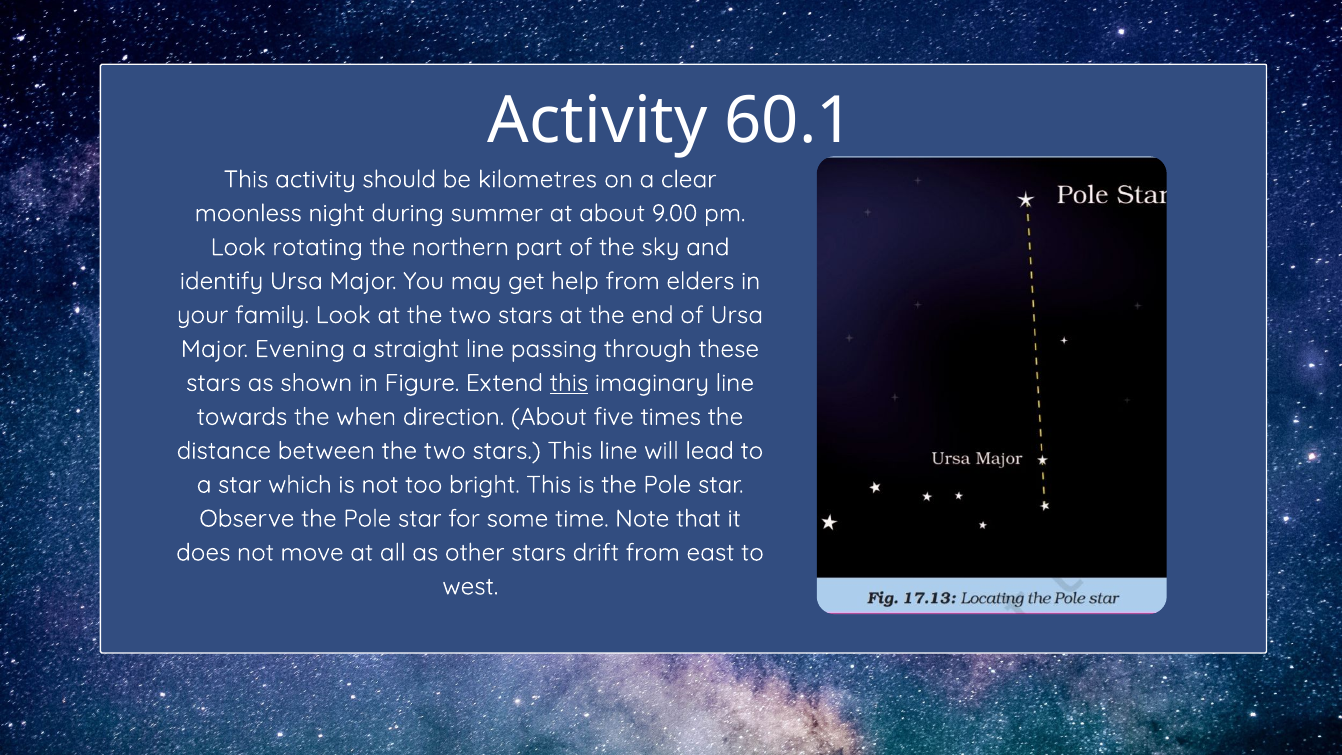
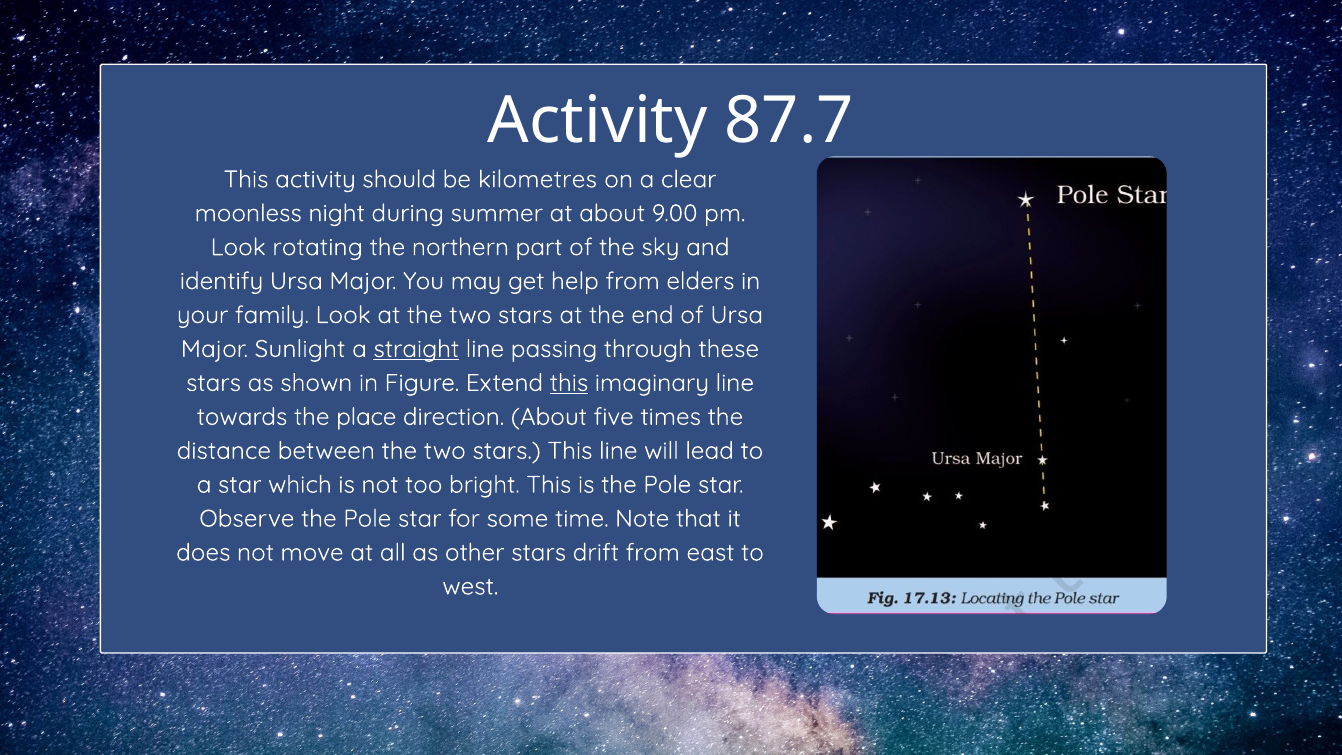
60.1: 60.1 -> 87.7
Evening: Evening -> Sunlight
straight underline: none -> present
when: when -> place
